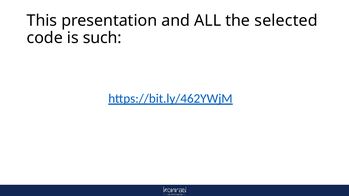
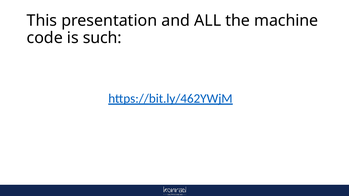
selected: selected -> machine
